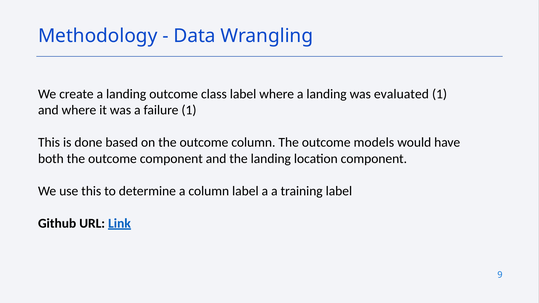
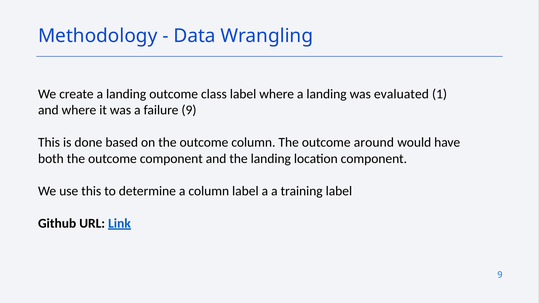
failure 1: 1 -> 9
models: models -> around
